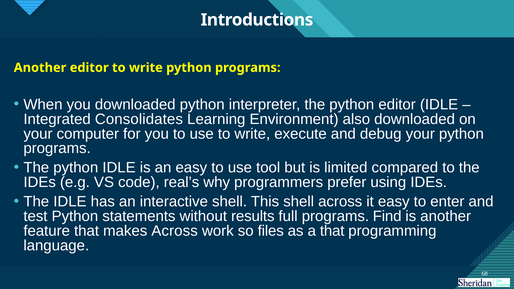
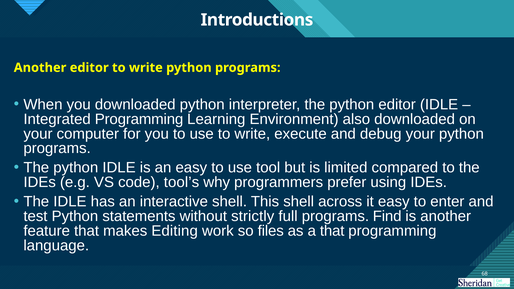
Integrated Consolidates: Consolidates -> Programming
real’s: real’s -> tool’s
results: results -> strictly
makes Across: Across -> Editing
